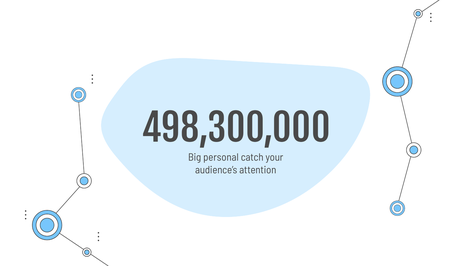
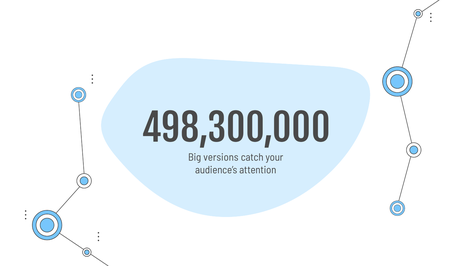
personal: personal -> versions
